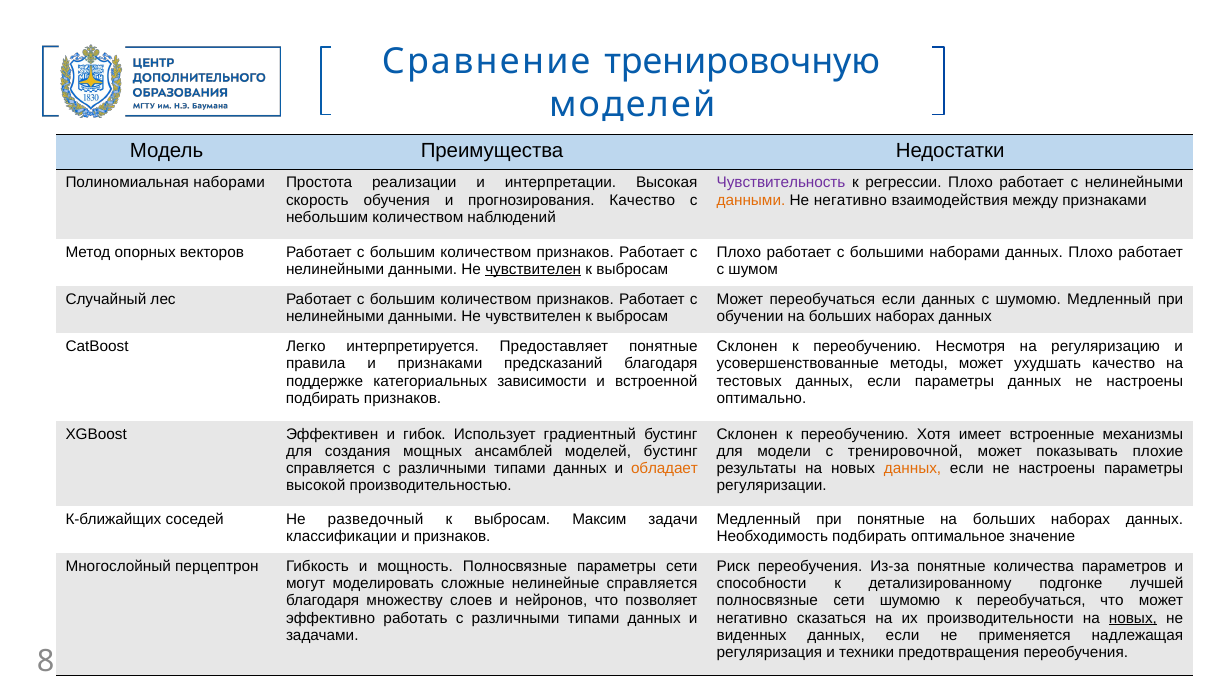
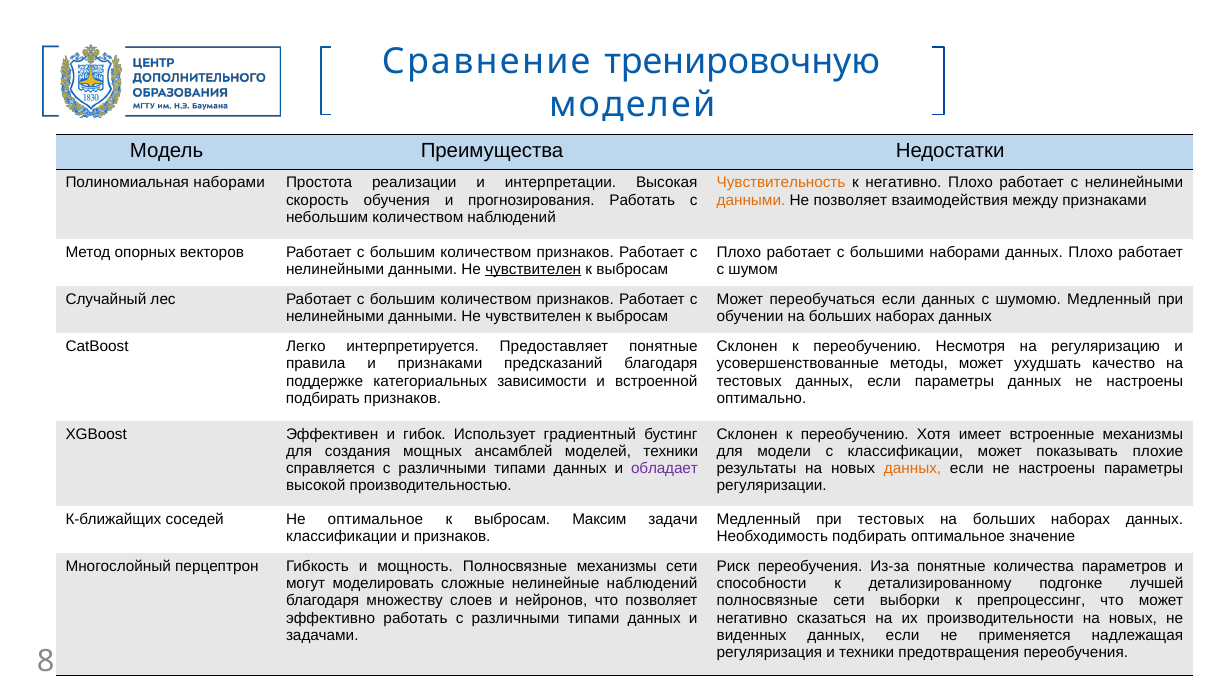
Чувствительность colour: purple -> orange
к регрессии: регрессии -> негативно
прогнозирования Качество: Качество -> Работать
Не негативно: негативно -> позволяет
моделей бустинг: бустинг -> техники
с тренировочной: тренировочной -> классификации
обладает colour: orange -> purple
Не разведочный: разведочный -> оптимальное
при понятные: понятные -> тестовых
Полносвязные параметры: параметры -> механизмы
нелинейные справляется: справляется -> наблюдений
сети шумомю: шумомю -> выборки
к переобучаться: переобучаться -> препроцессинг
новых at (1133, 618) underline: present -> none
